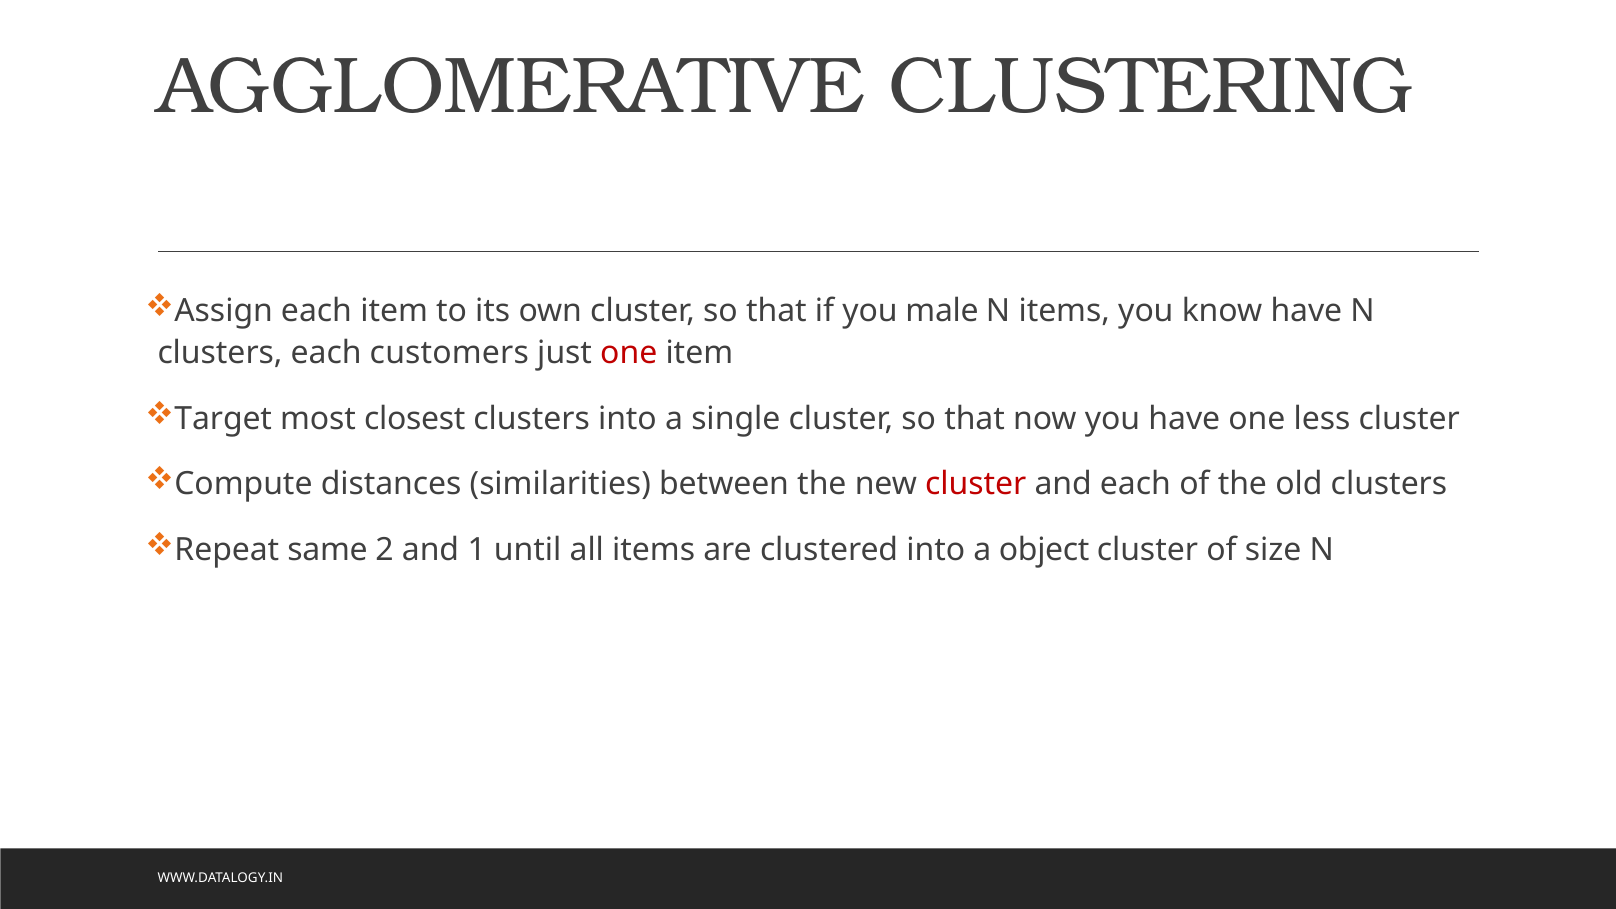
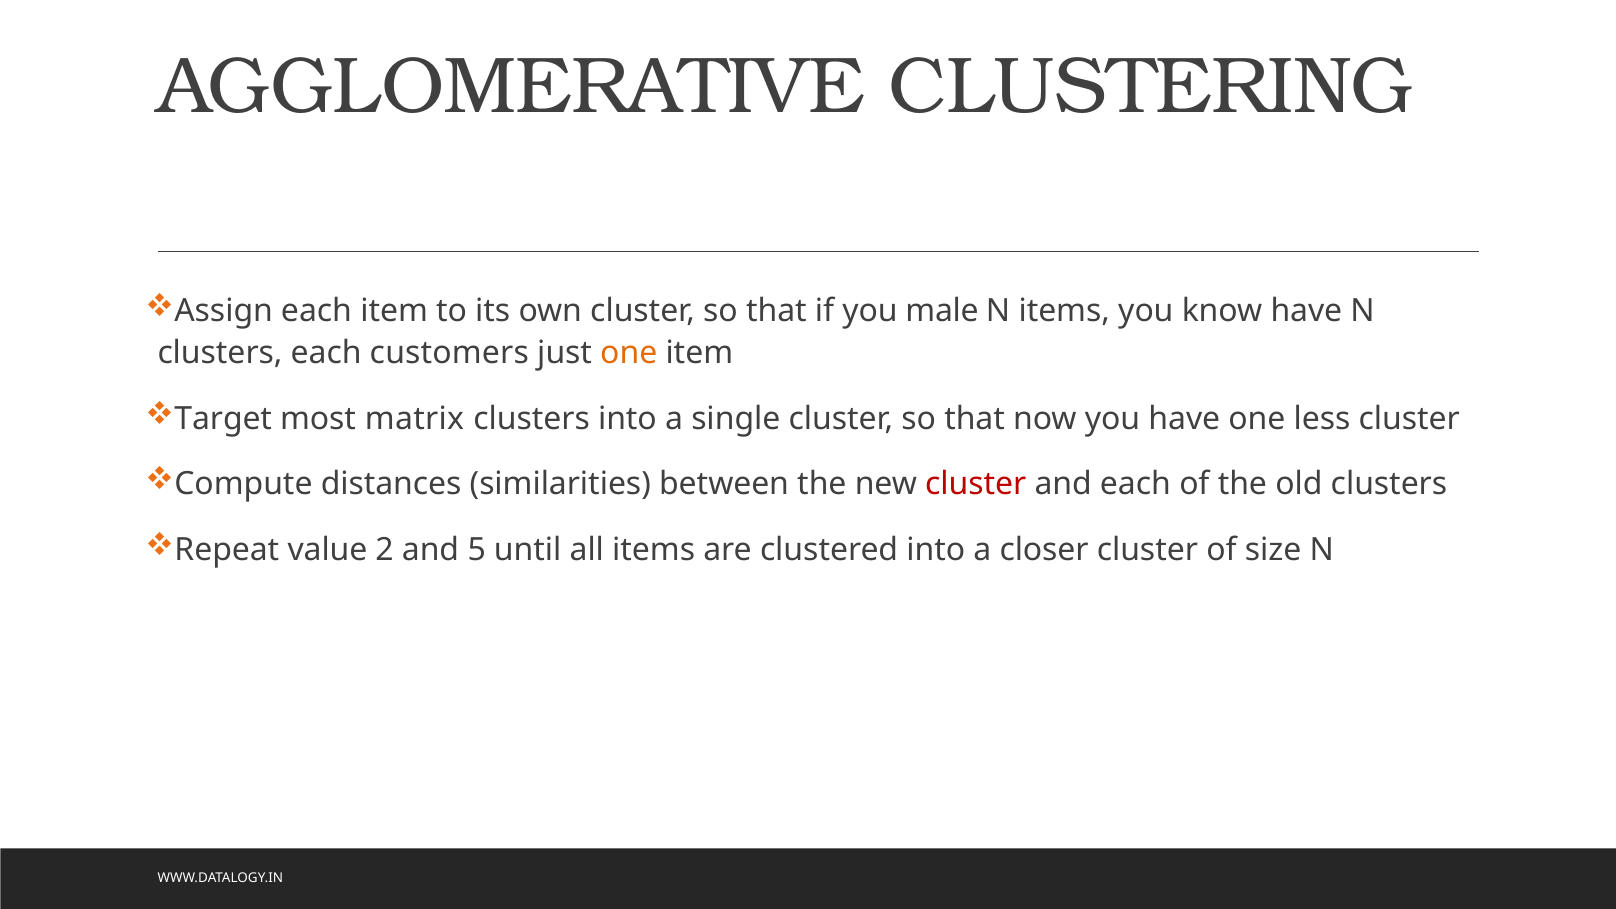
one at (629, 353) colour: red -> orange
closest: closest -> matrix
same: same -> value
1: 1 -> 5
object: object -> closer
